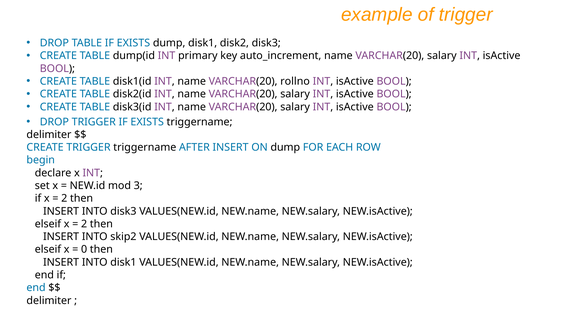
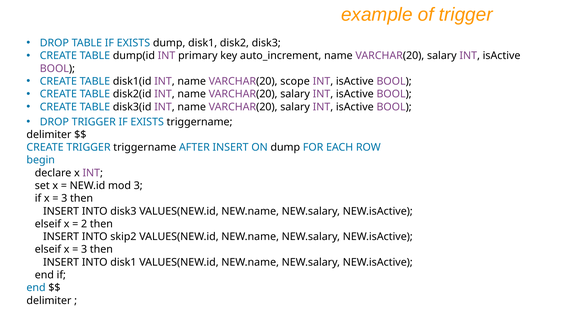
rollno: rollno -> scope
2 at (64, 199): 2 -> 3
0 at (84, 250): 0 -> 3
